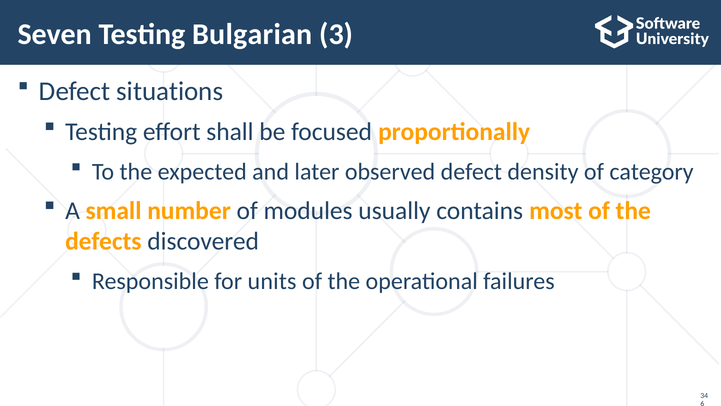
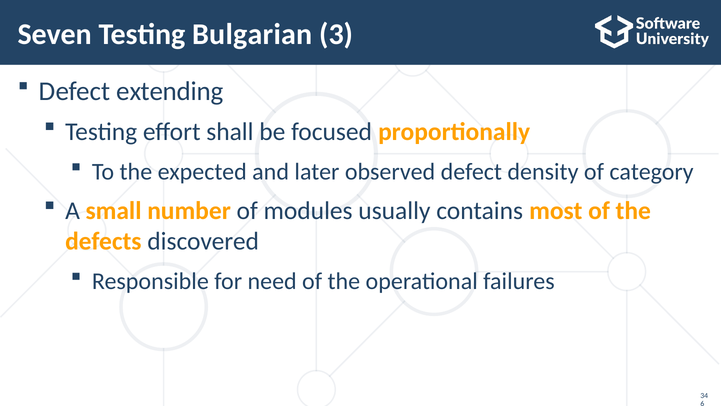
situations: situations -> extending
units: units -> need
